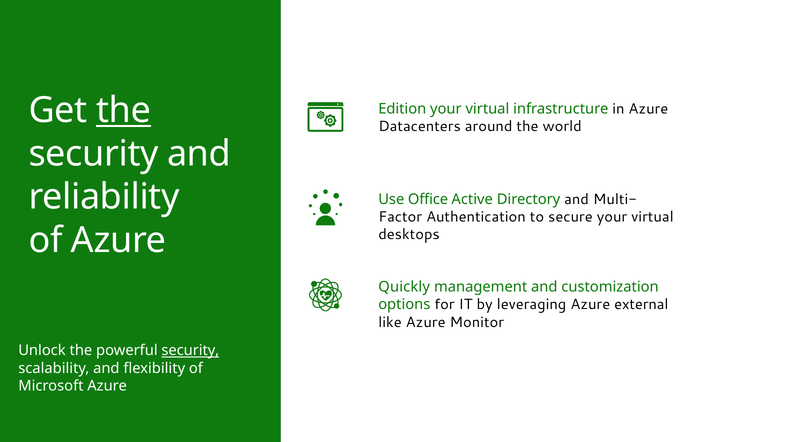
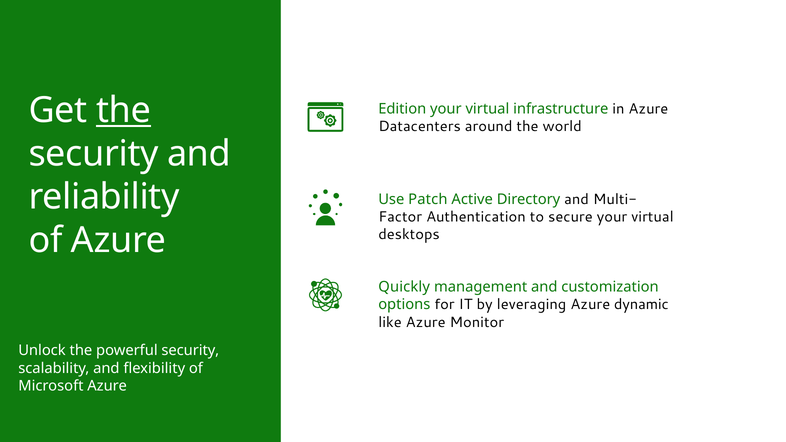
Office: Office -> Patch
external: external -> dynamic
security at (190, 351) underline: present -> none
